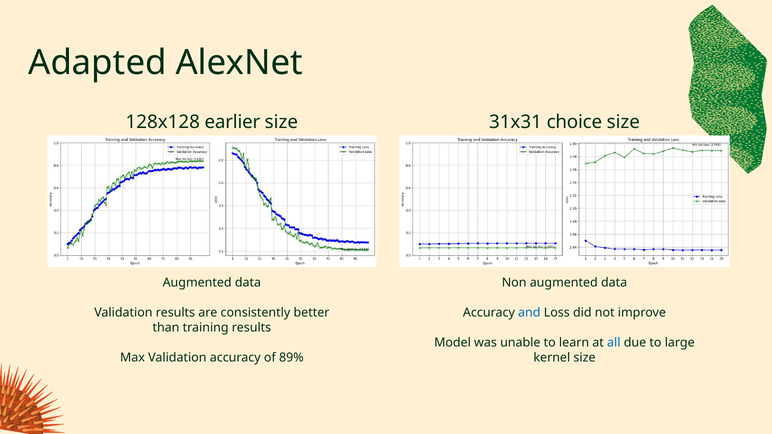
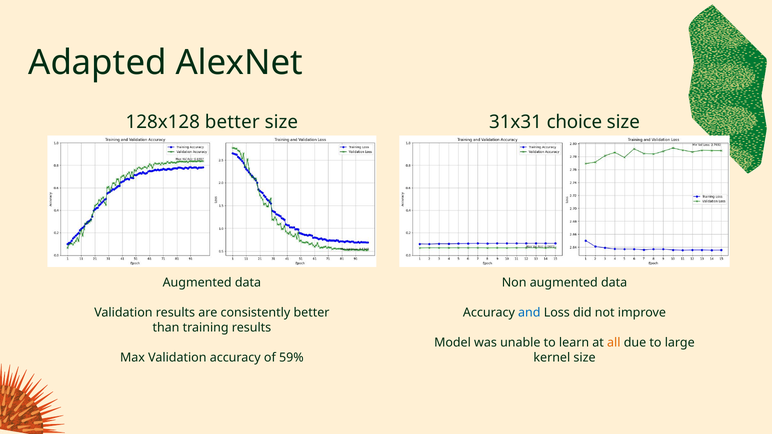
128x128 earlier: earlier -> better
all colour: blue -> orange
89%: 89% -> 59%
